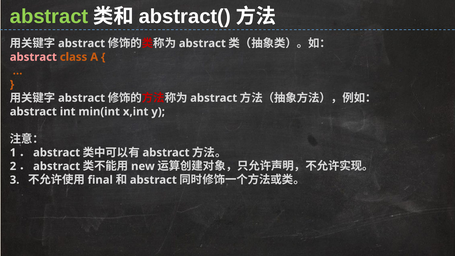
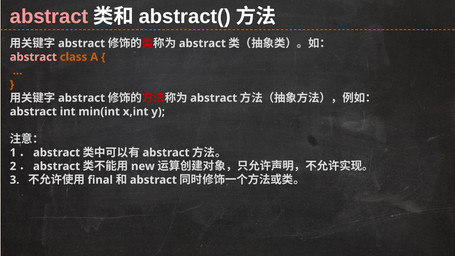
abstract at (49, 17) colour: light green -> pink
